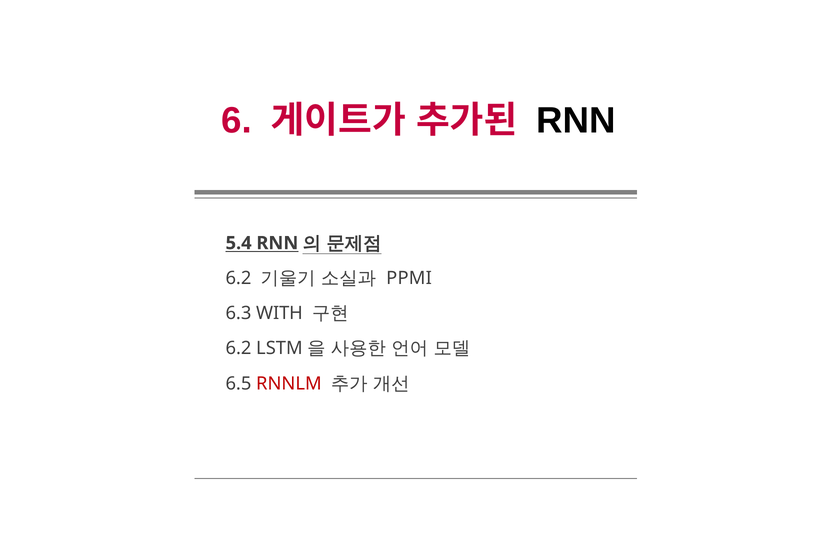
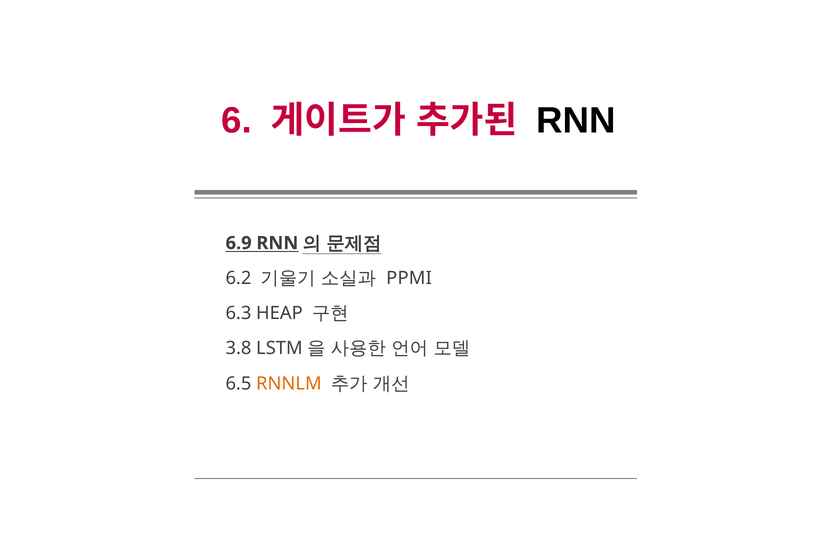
5.4: 5.4 -> 6.9
WITH: WITH -> HEAP
6.2 at (239, 348): 6.2 -> 3.8
RNNLM colour: red -> orange
